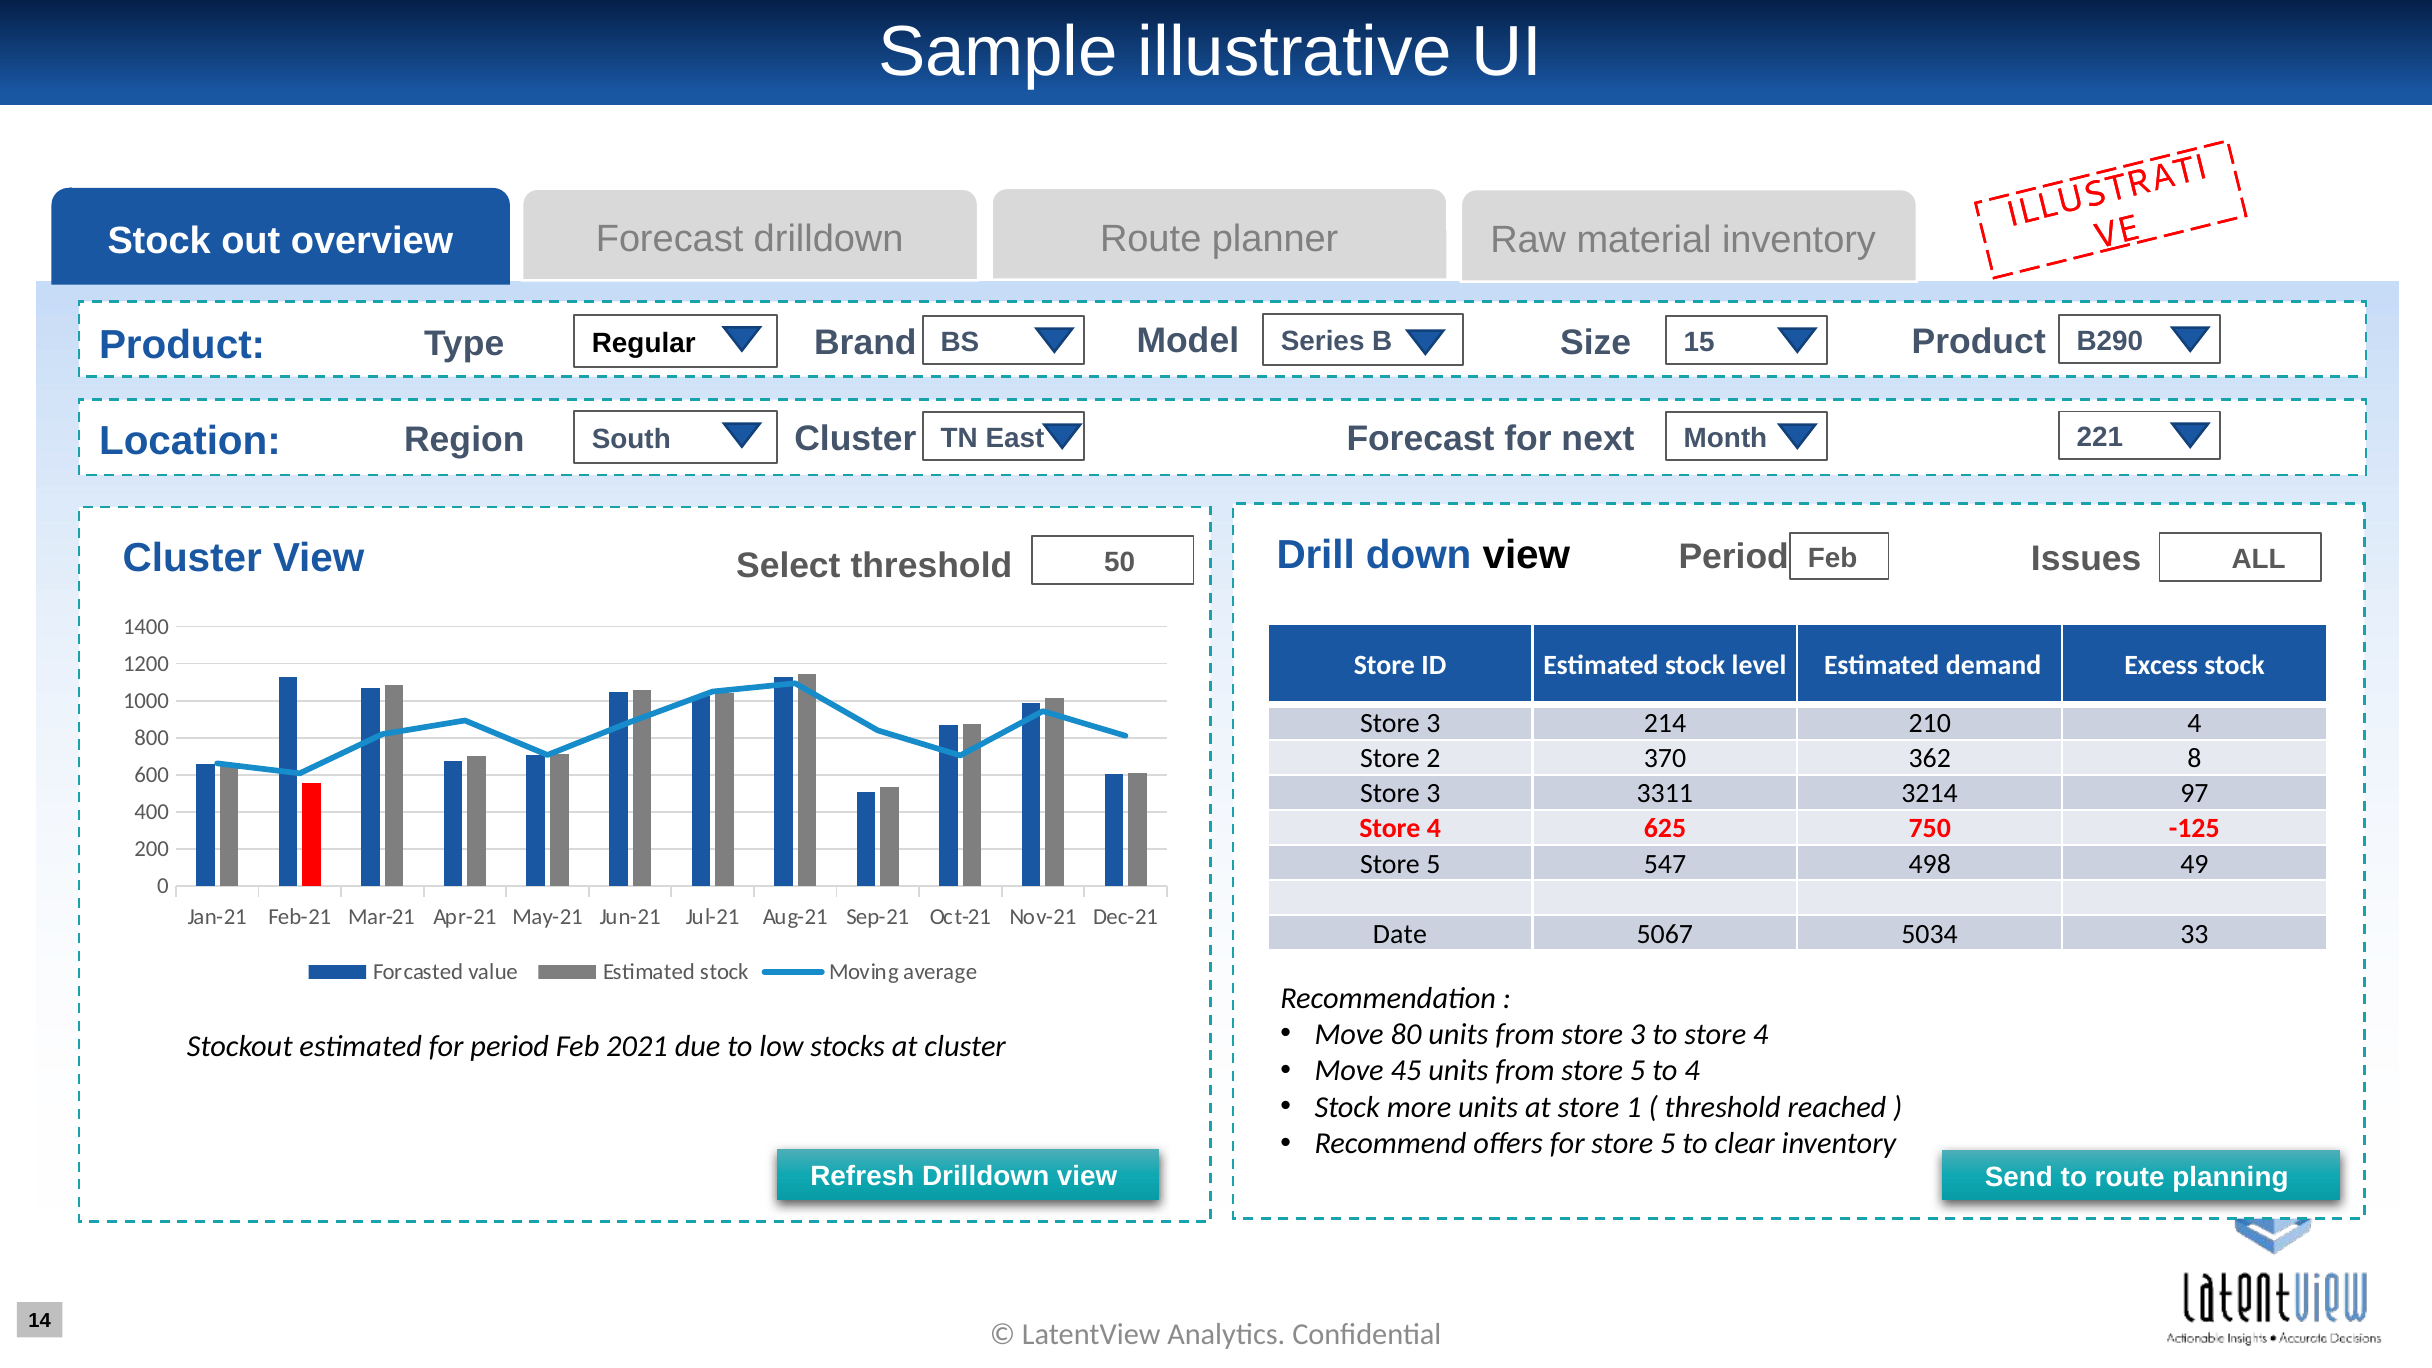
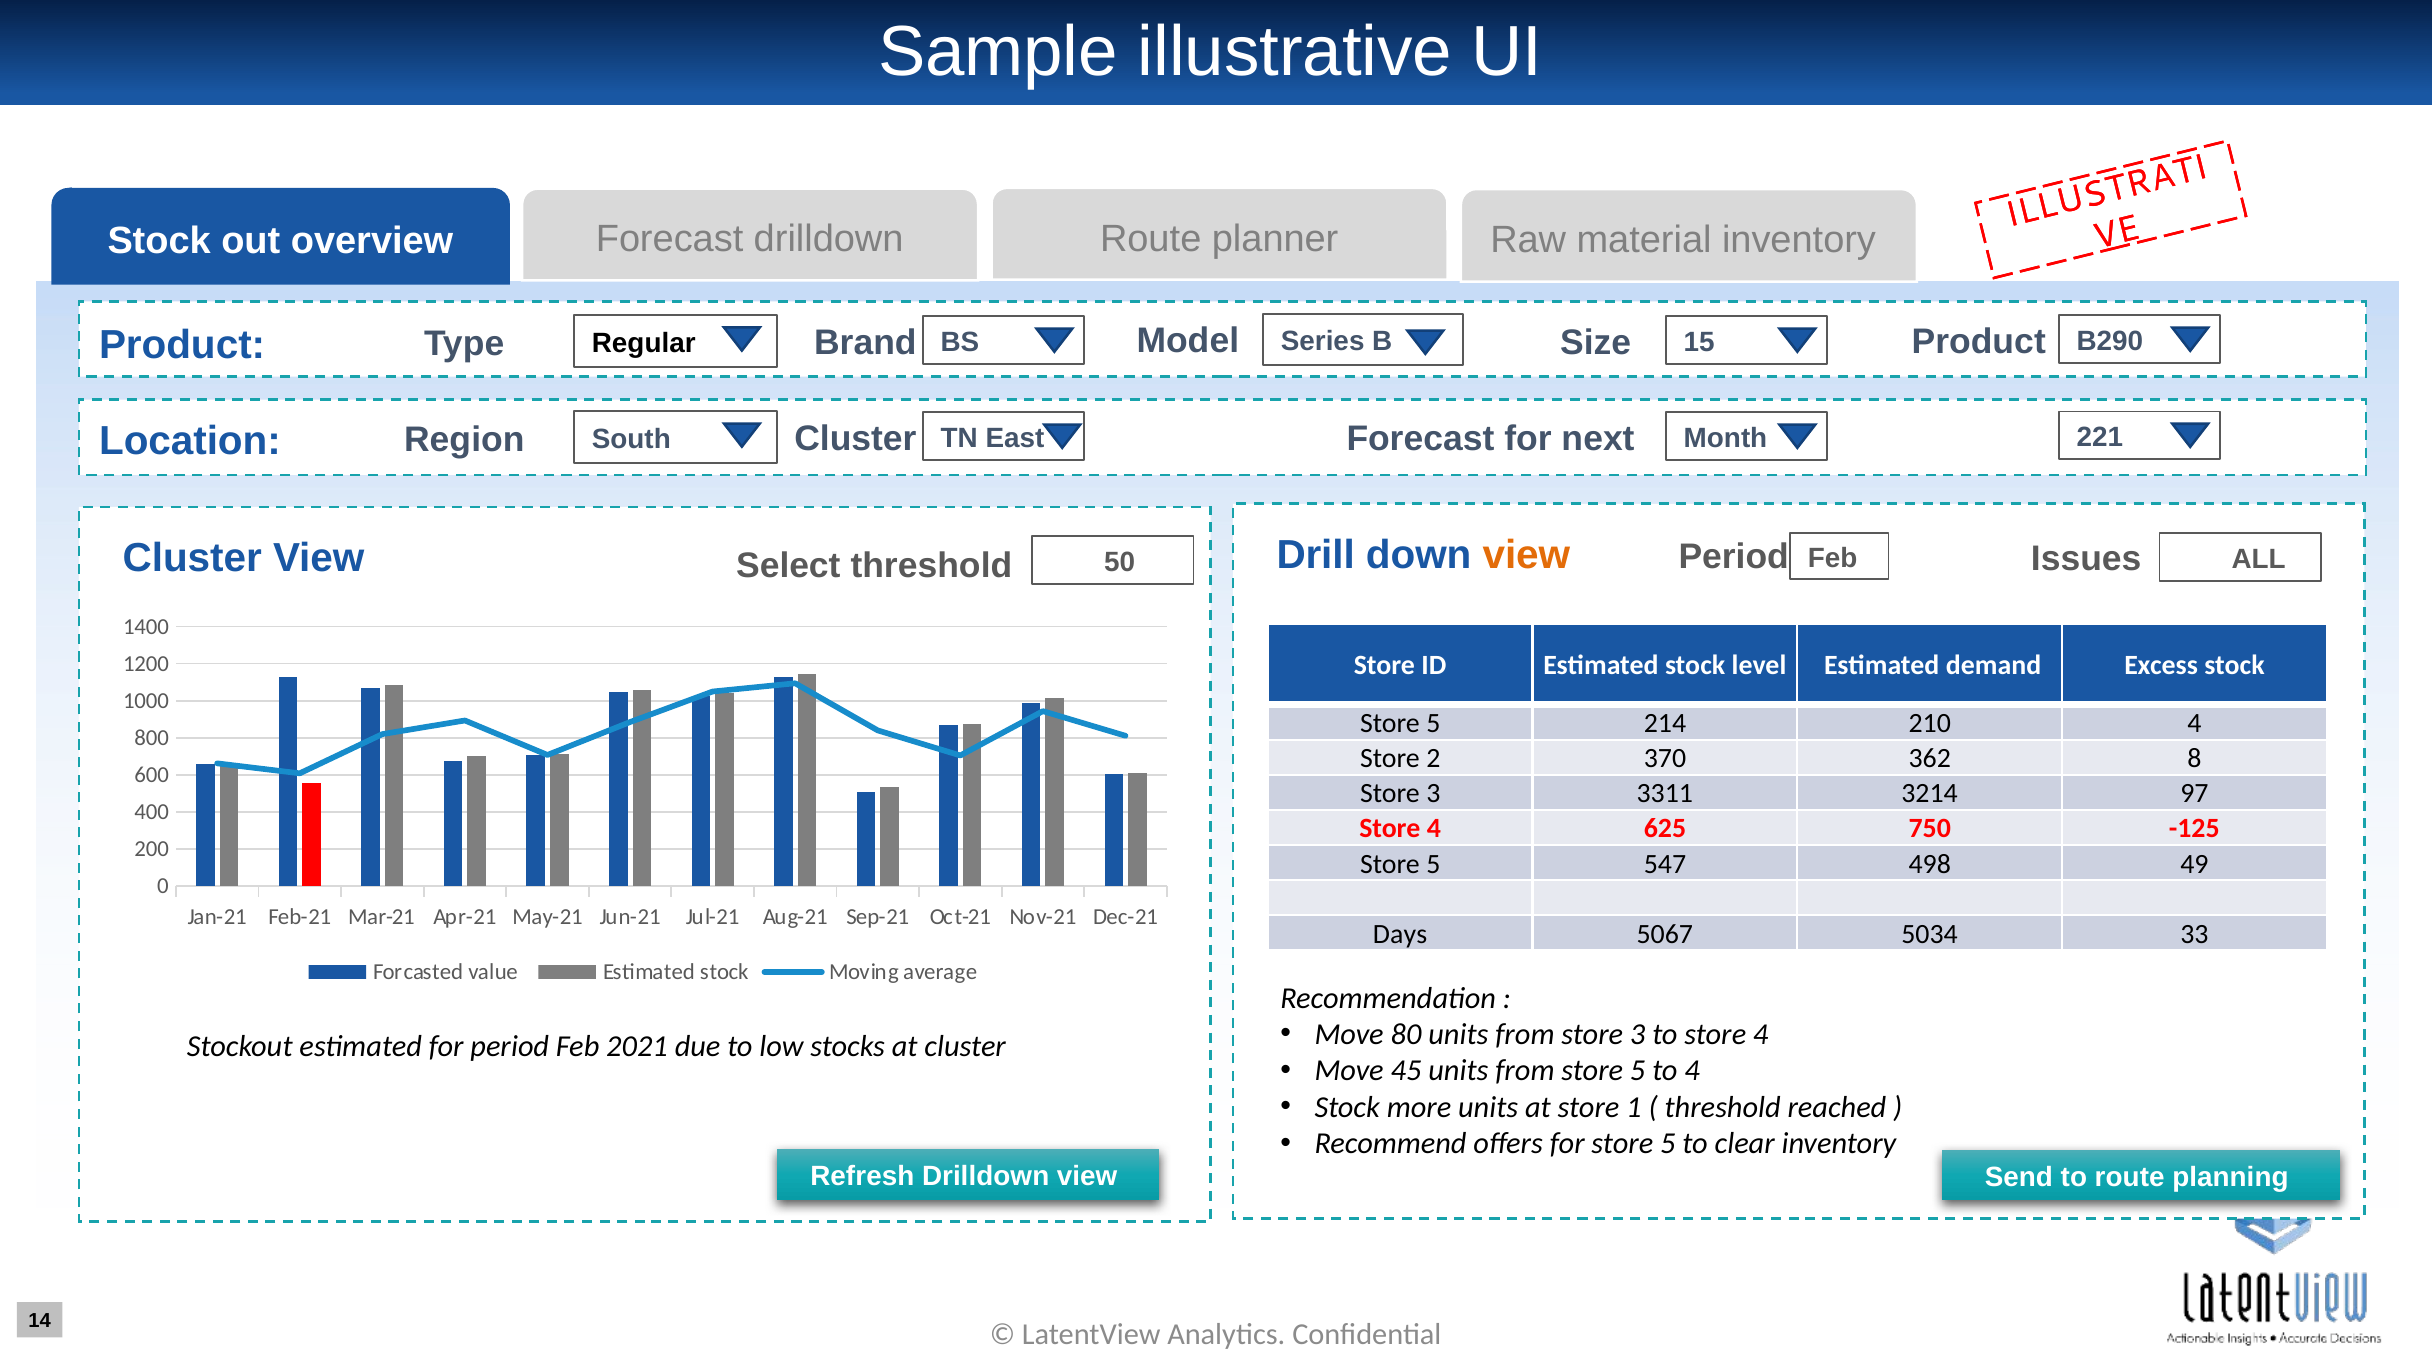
view at (1526, 555) colour: black -> orange
3 at (1433, 724): 3 -> 5
Date: Date -> Days
